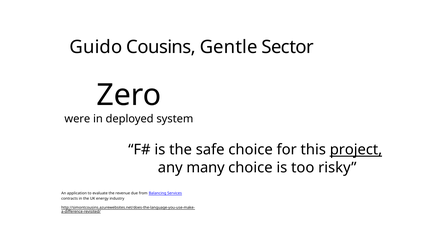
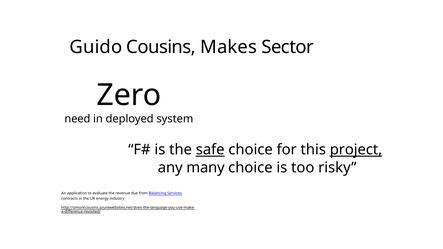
Gentle: Gentle -> Makes
were: were -> need
safe underline: none -> present
